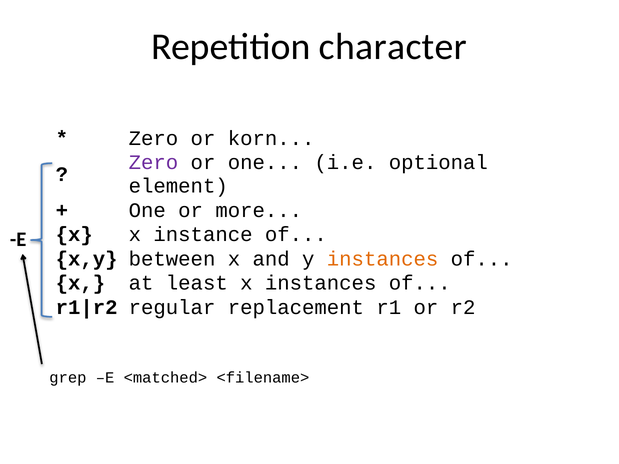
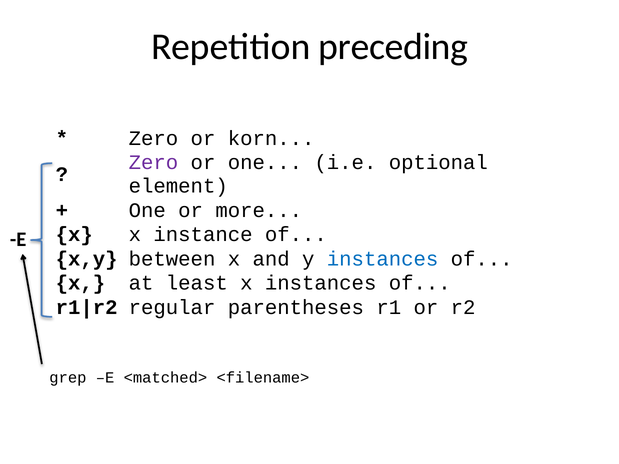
character: character -> preceding
instances at (383, 259) colour: orange -> blue
replacement: replacement -> parentheses
